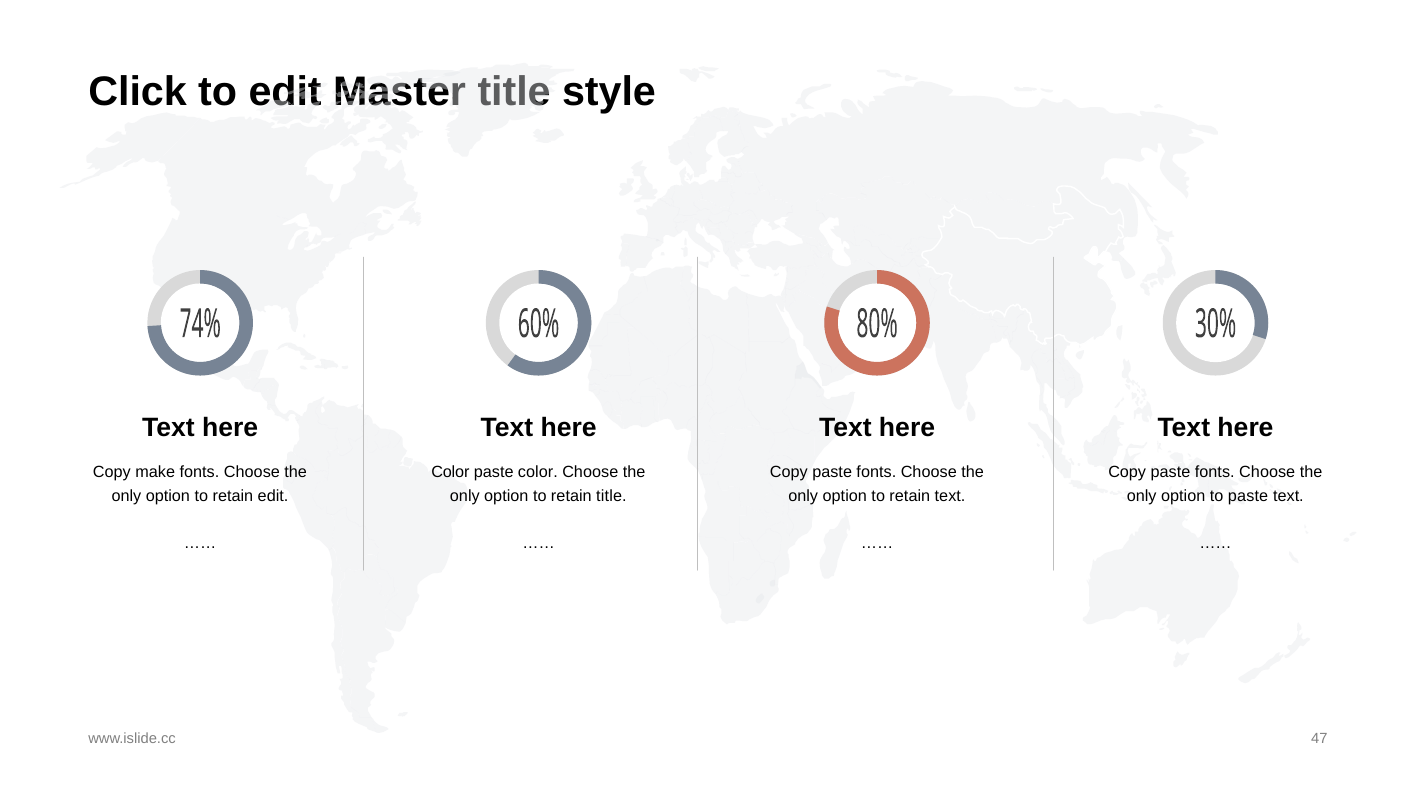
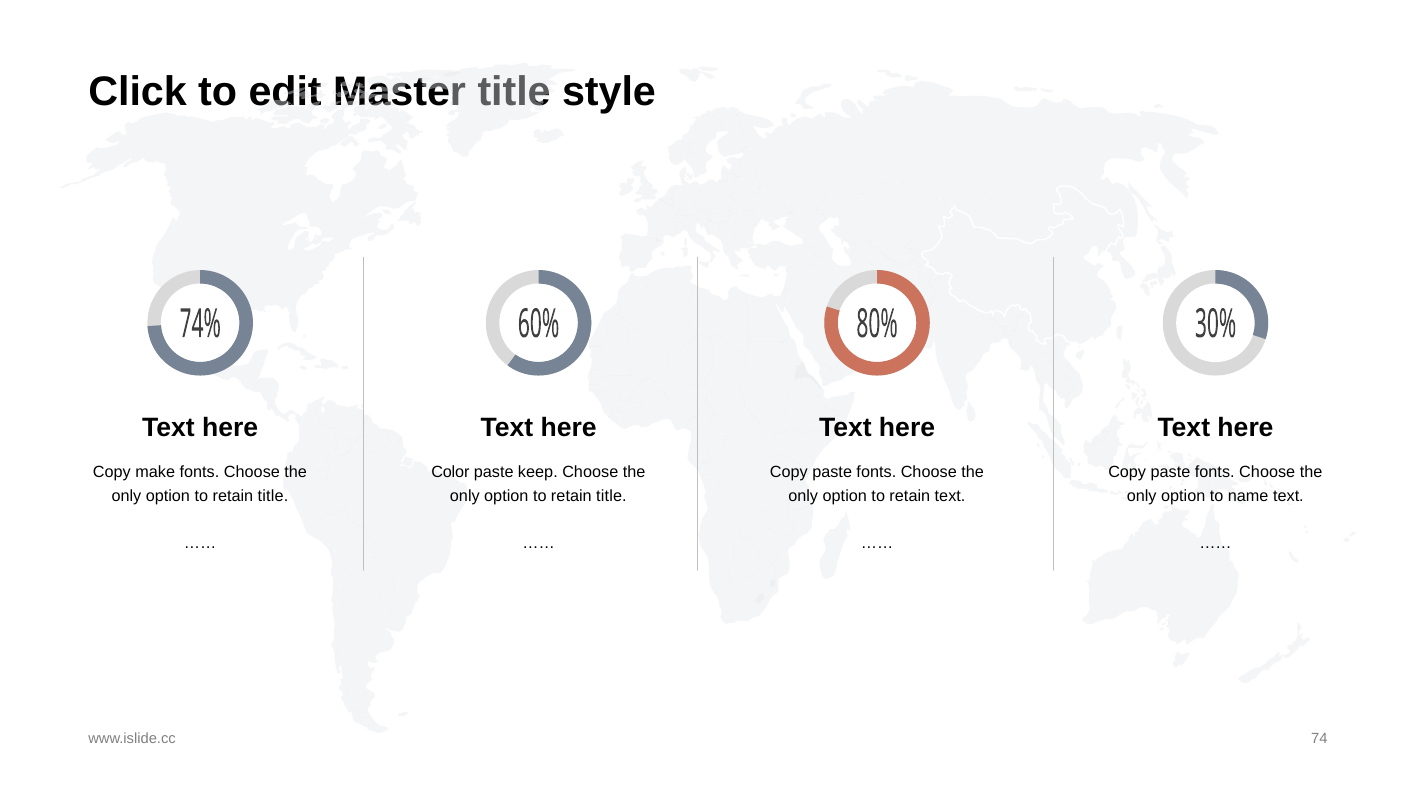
paste color: color -> keep
edit at (273, 496): edit -> title
to paste: paste -> name
47: 47 -> 74
